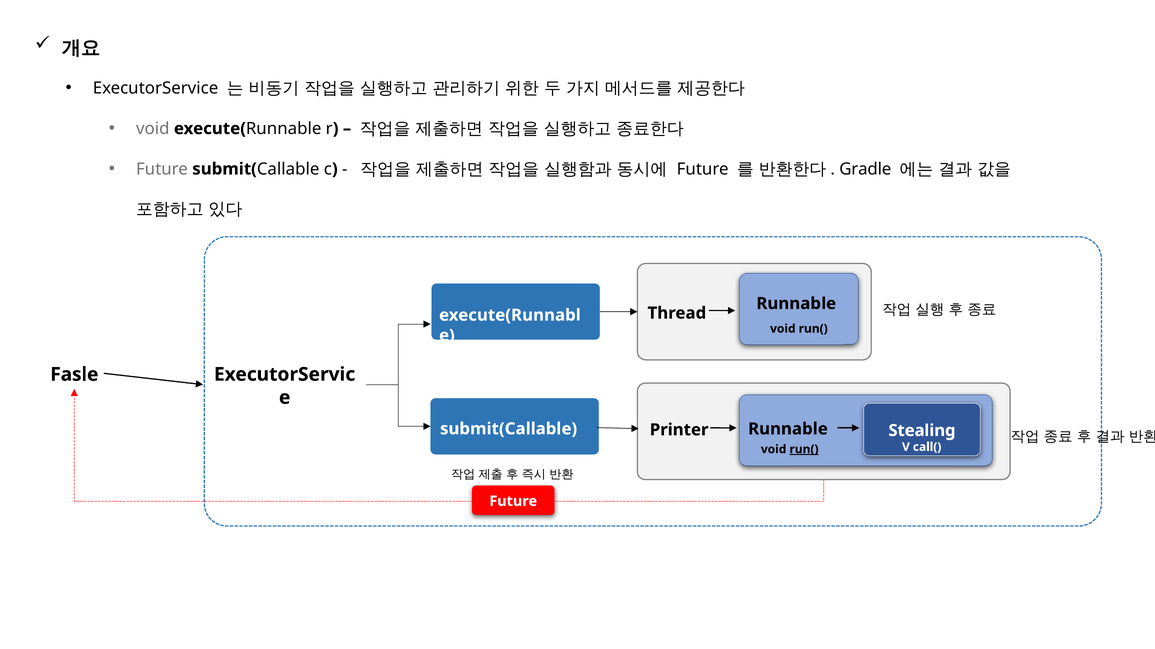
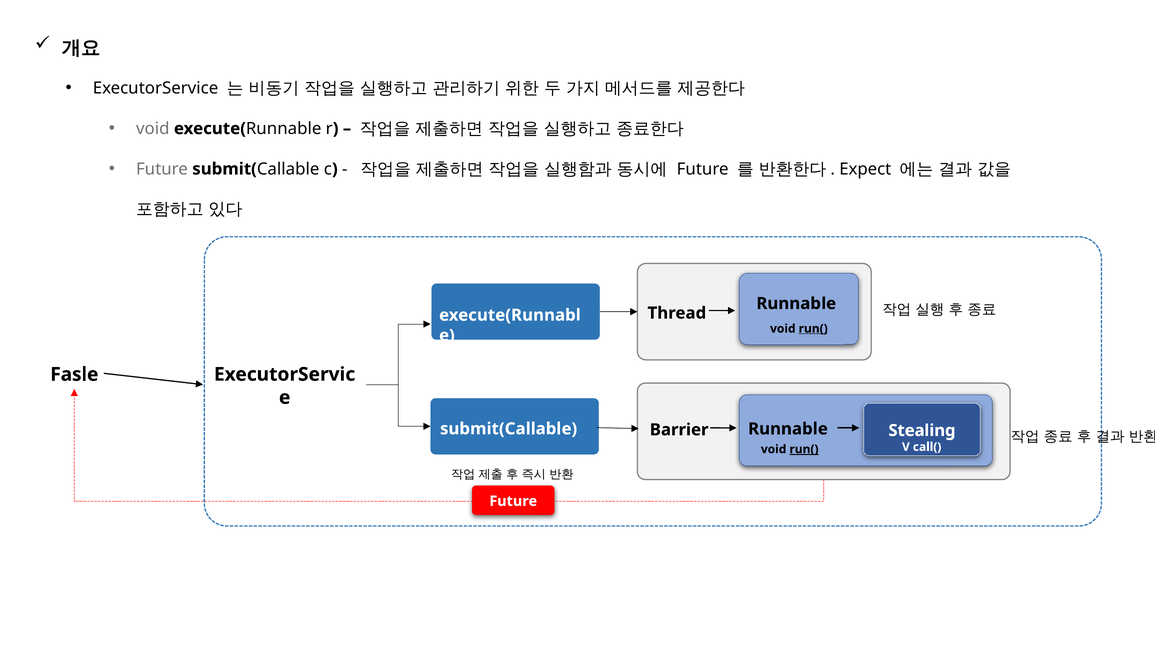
Gradle: Gradle -> Expect
run( at (813, 329) underline: none -> present
Printer: Printer -> Barrier
